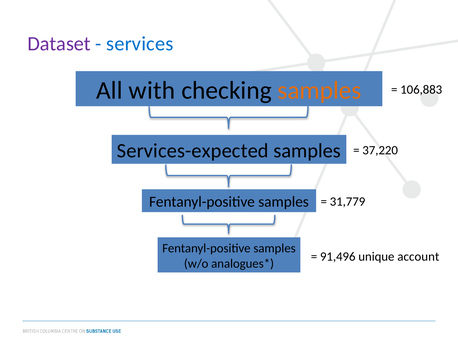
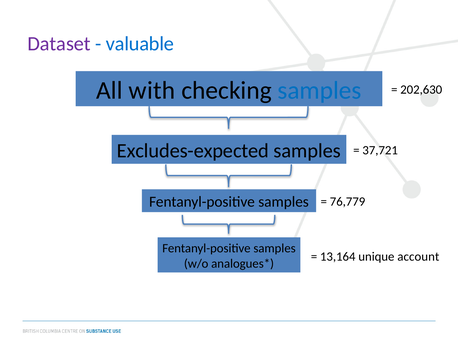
services: services -> valuable
samples at (319, 90) colour: orange -> blue
106,883: 106,883 -> 202,630
Services-expected: Services-expected -> Excludes-expected
37,220: 37,220 -> 37,721
31,779: 31,779 -> 76,779
91,496: 91,496 -> 13,164
